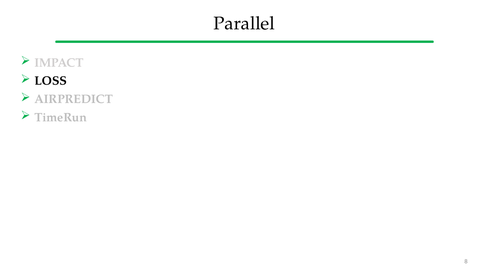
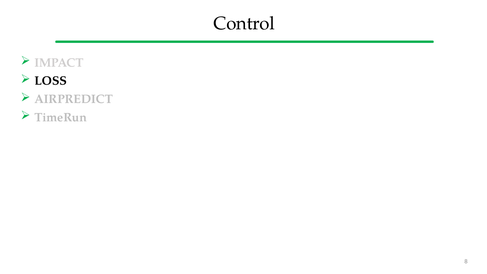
Parallel: Parallel -> Control
